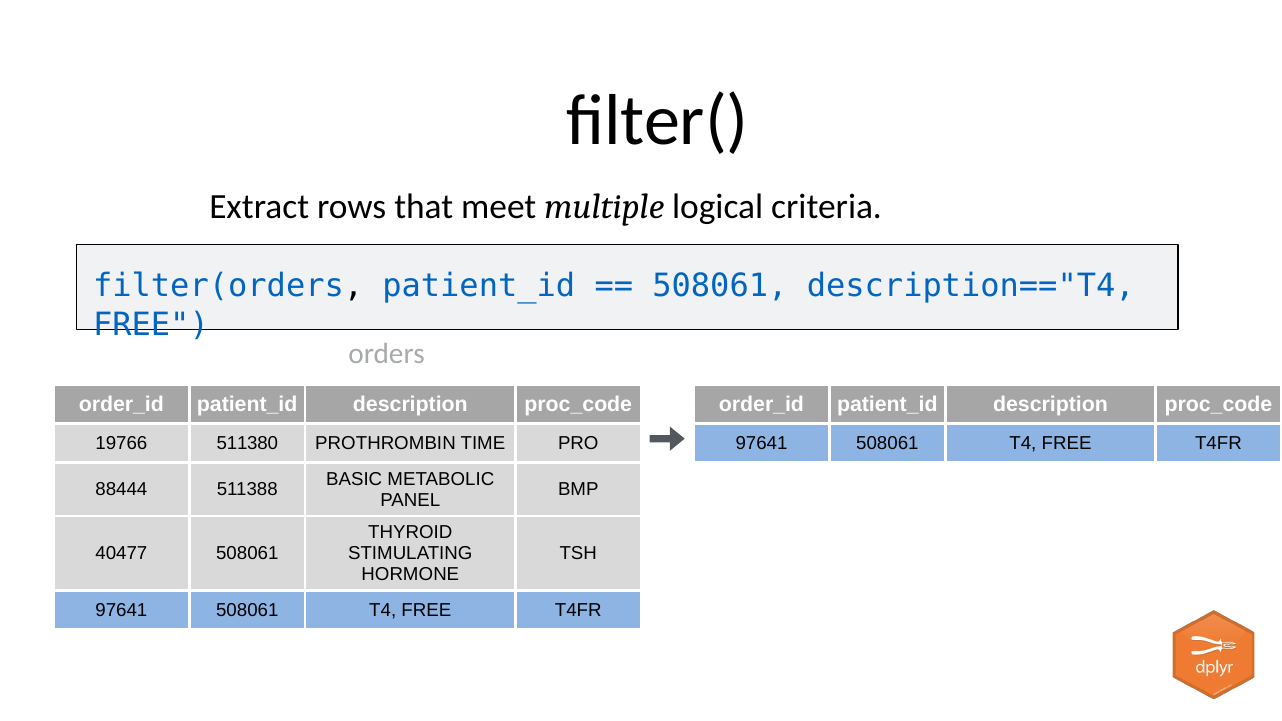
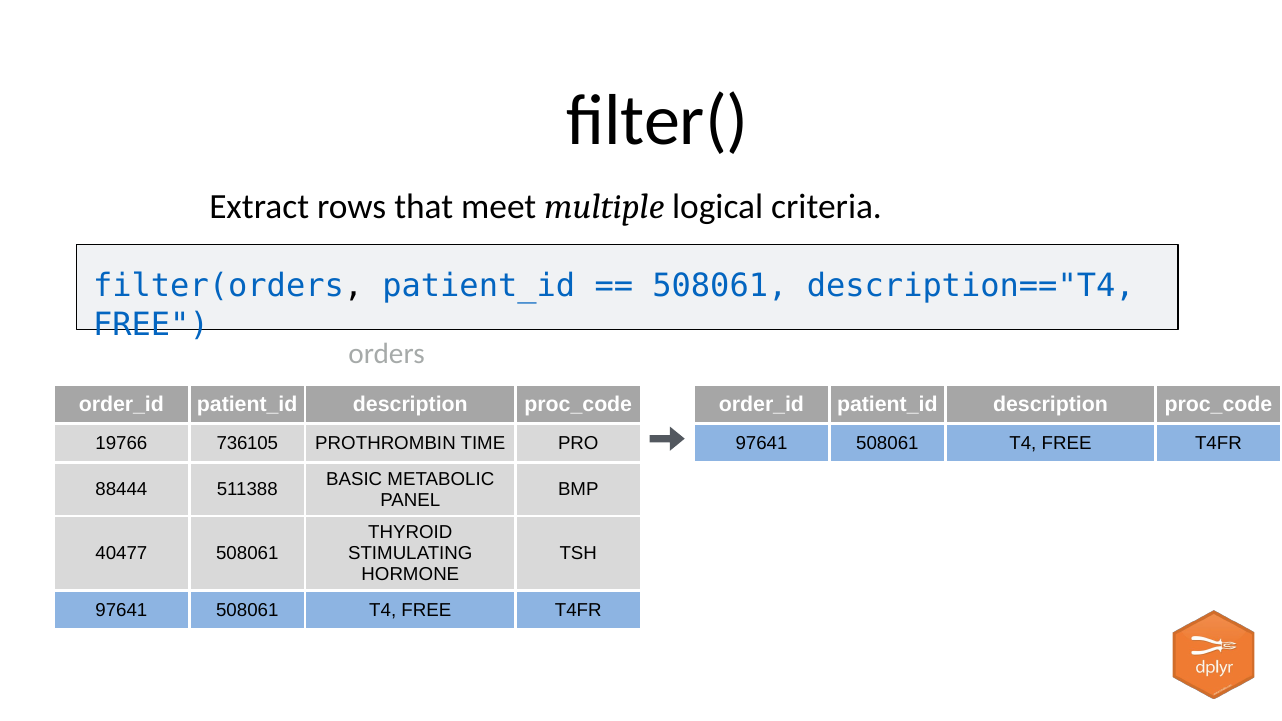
511380: 511380 -> 736105
